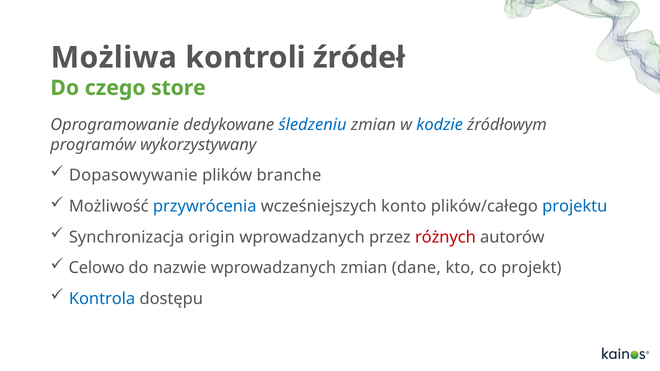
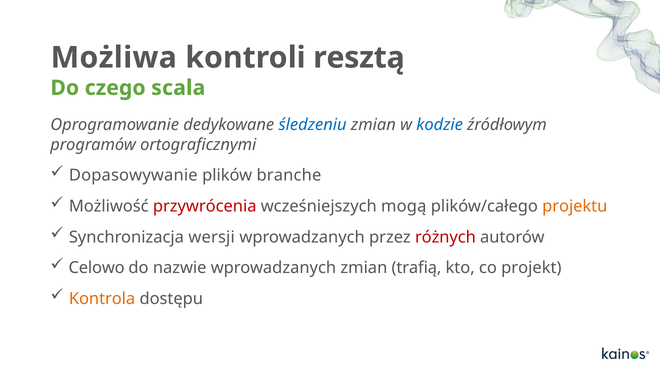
źródeł: źródeł -> resztą
store: store -> scala
wykorzystywany: wykorzystywany -> ortograficznymi
przywrócenia colour: blue -> red
konto: konto -> mogą
projektu colour: blue -> orange
origin: origin -> wersji
dane: dane -> trafią
Kontrola colour: blue -> orange
